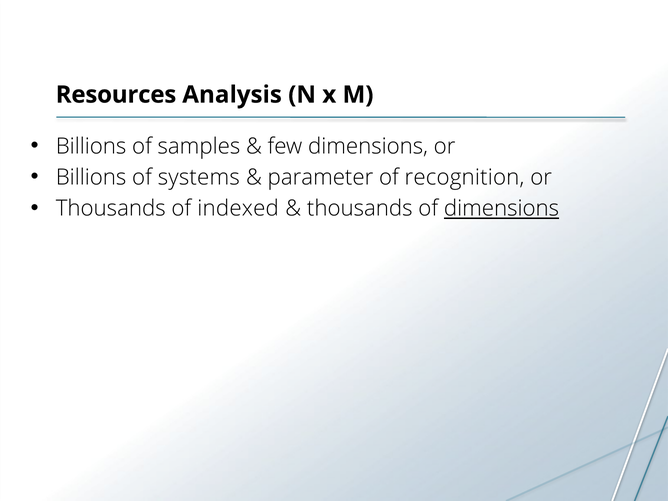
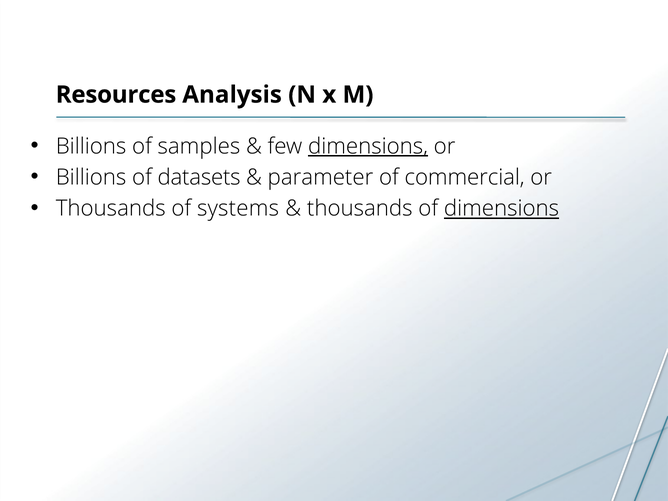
dimensions at (368, 146) underline: none -> present
systems: systems -> datasets
recognition: recognition -> commercial
indexed: indexed -> systems
